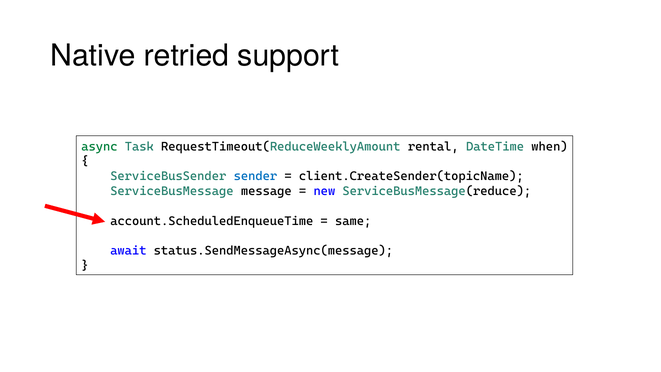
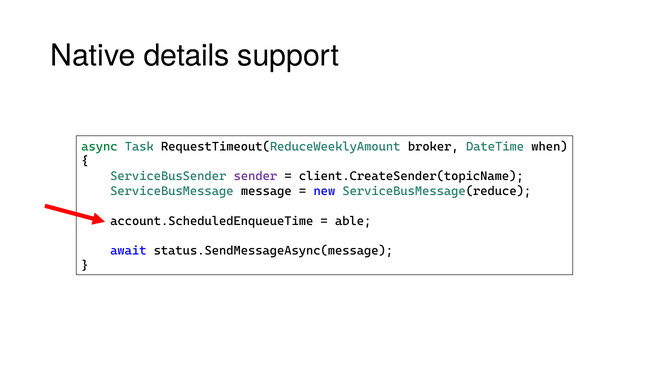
retried: retried -> details
rental: rental -> broker
sender colour: blue -> purple
same: same -> able
